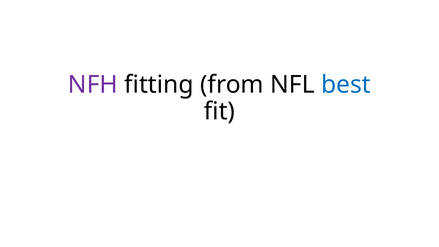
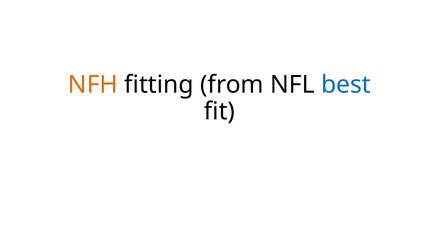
NFH colour: purple -> orange
